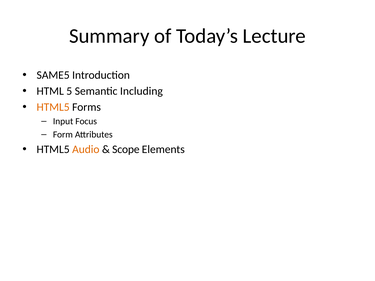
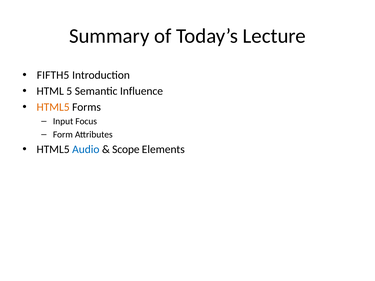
SAME5: SAME5 -> FIFTH5
Including: Including -> Influence
Audio colour: orange -> blue
